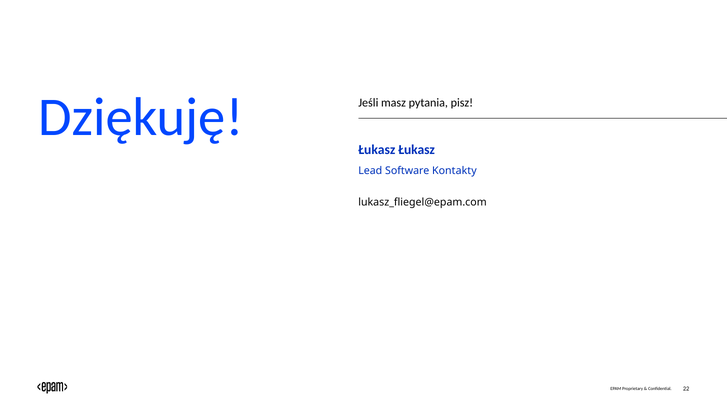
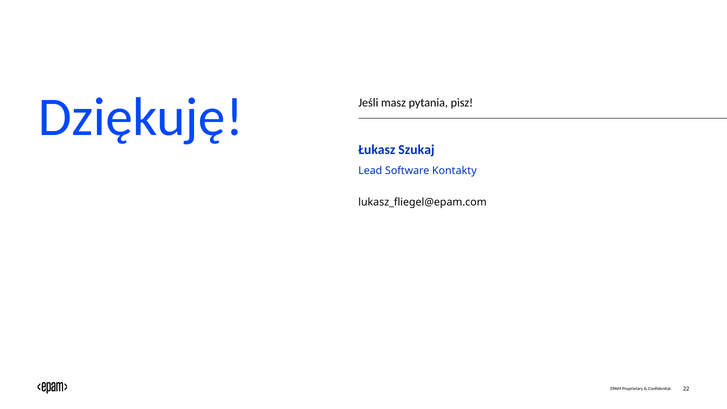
Łukasz Łukasz: Łukasz -> Szukaj
